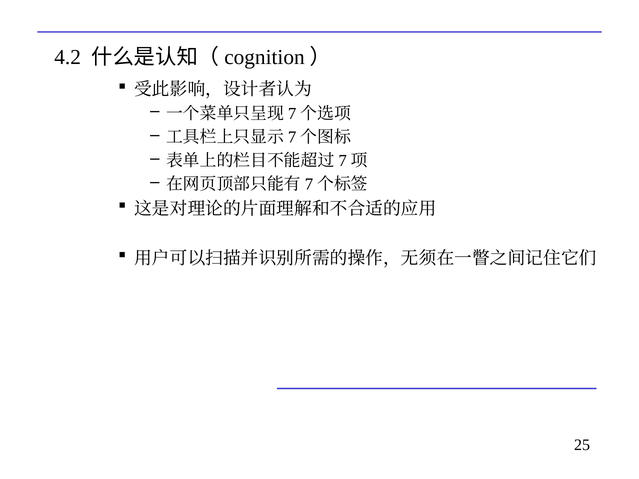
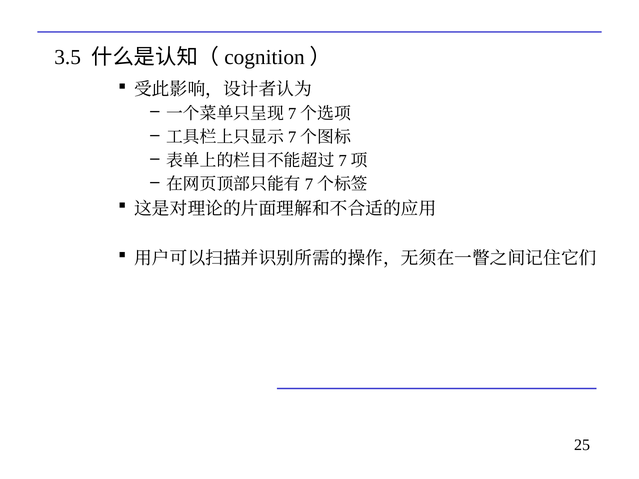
4.2: 4.2 -> 3.5
